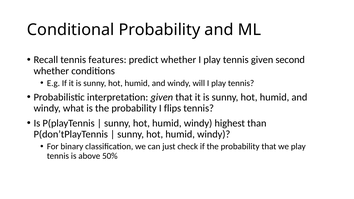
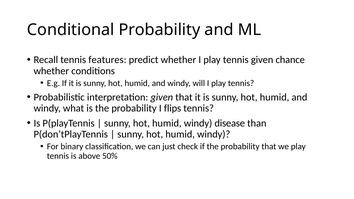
second: second -> chance
highest: highest -> disease
